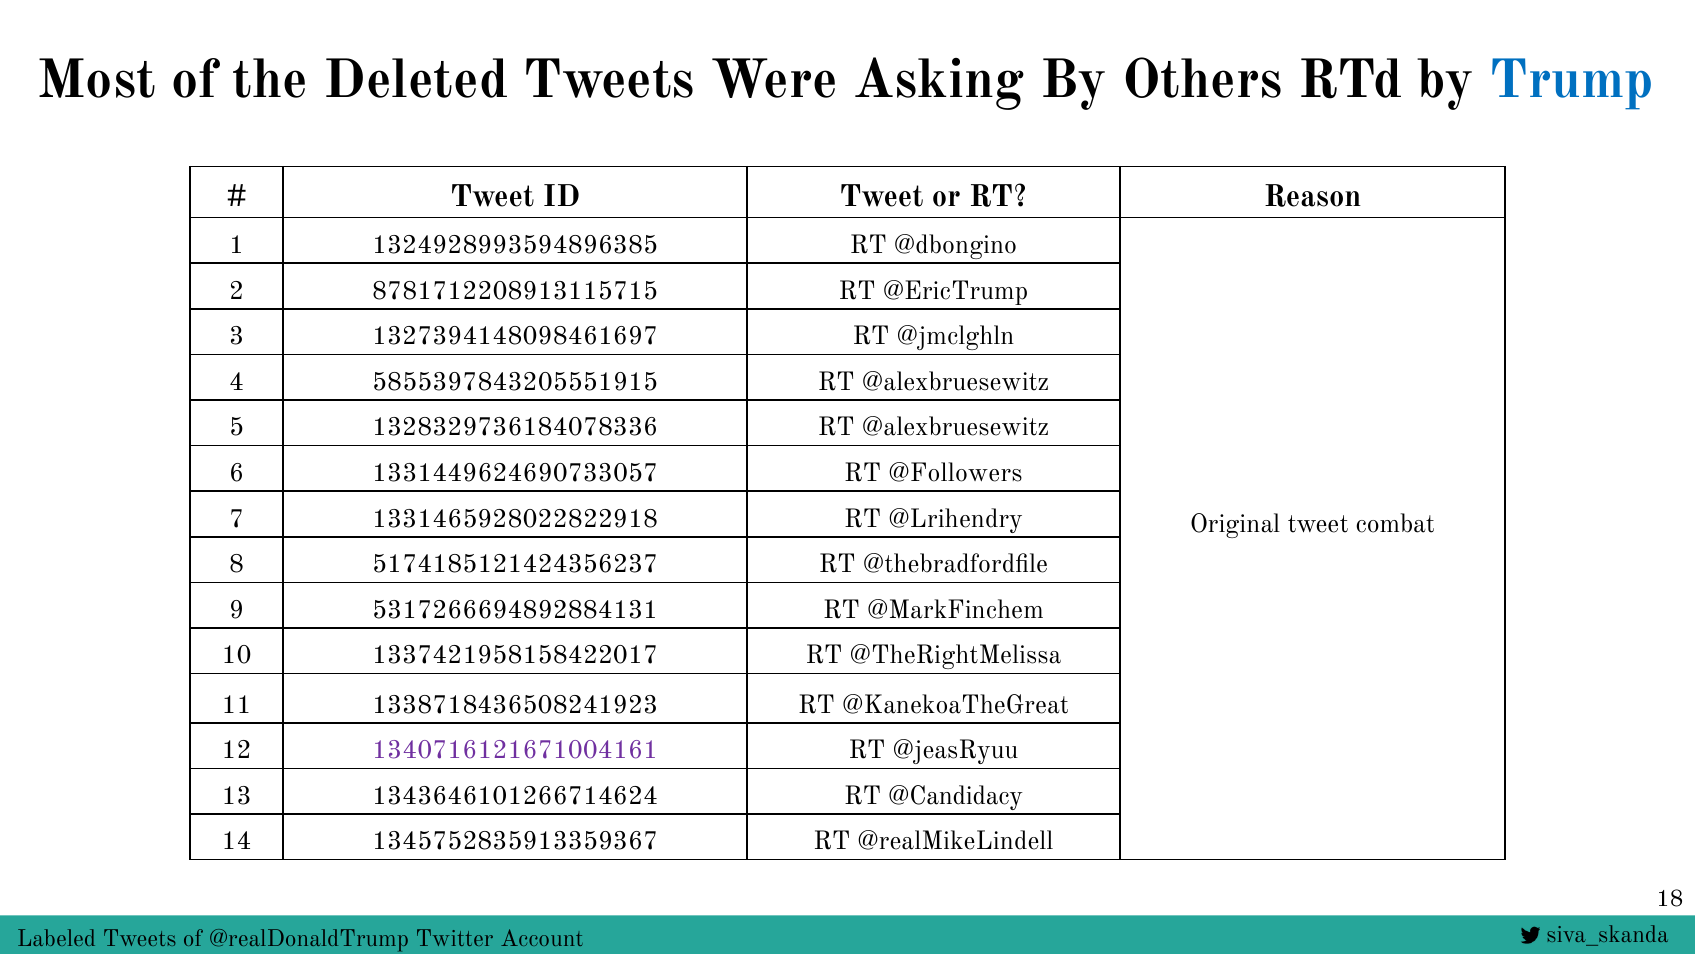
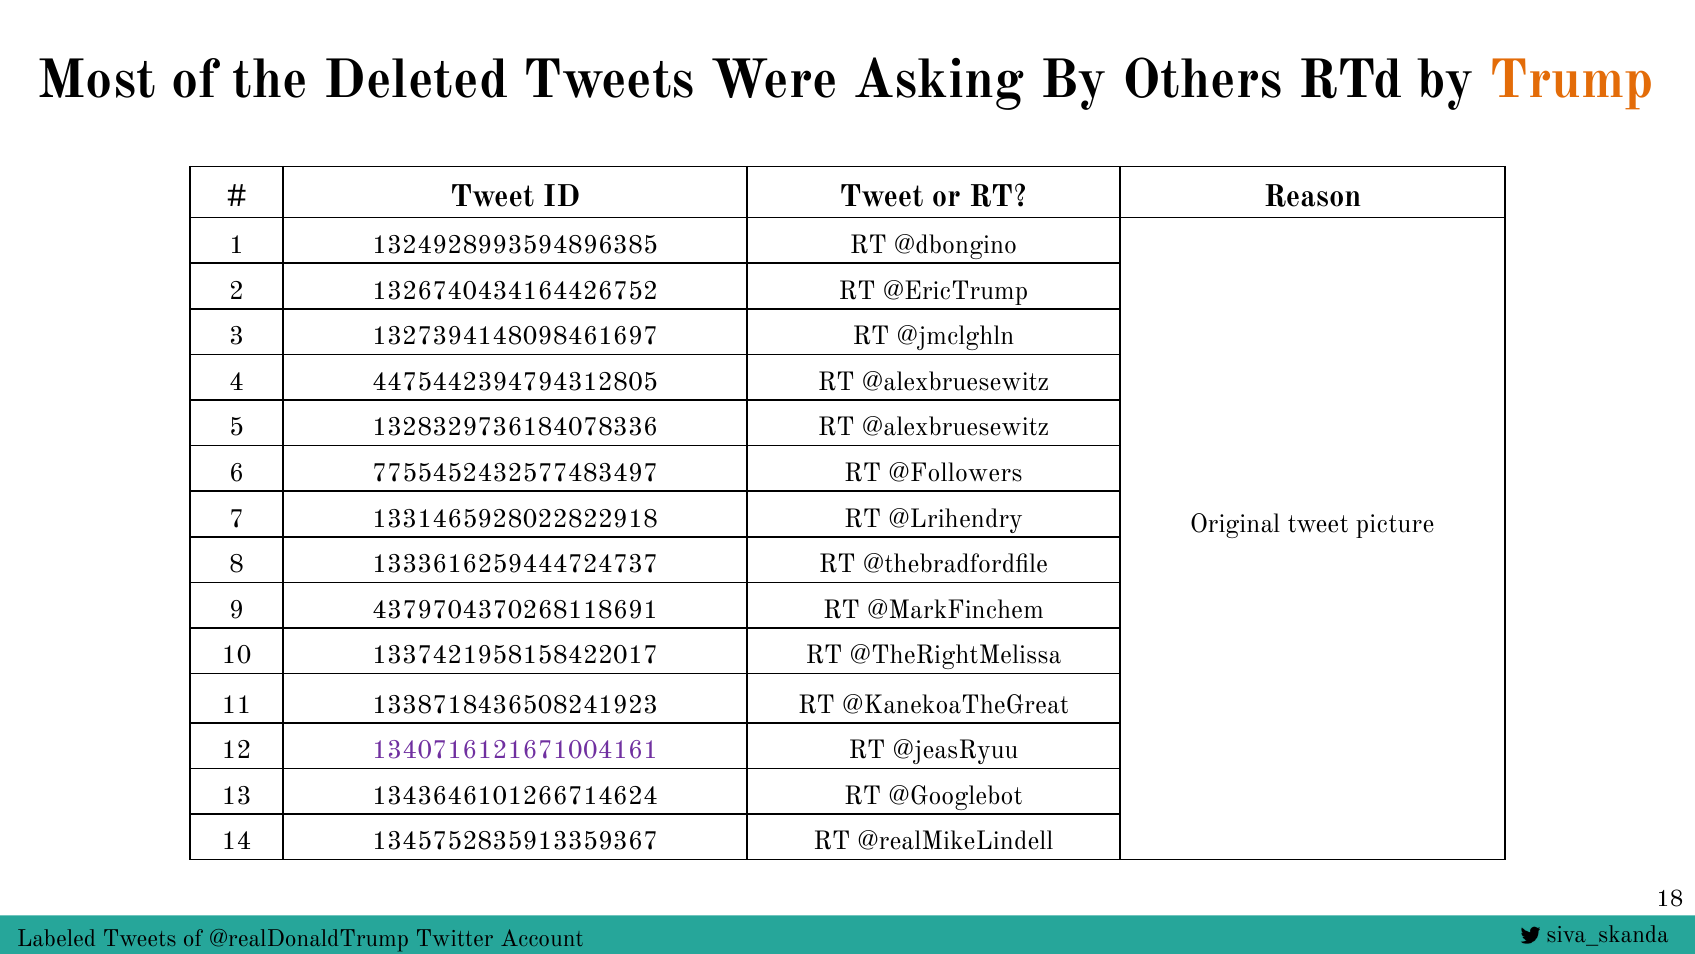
Trump colour: blue -> orange
8781712208913115715: 8781712208913115715 -> 1326740434164426752
5855397843205551915: 5855397843205551915 -> 4475442394794312805
1331449624690733057: 1331449624690733057 -> 7755452432577483497
combat: combat -> picture
5174185121424356237: 5174185121424356237 -> 1333616259444724737
5317266694892884131: 5317266694892884131 -> 4379704370268118691
@Candidacy: @Candidacy -> @Googlebot
